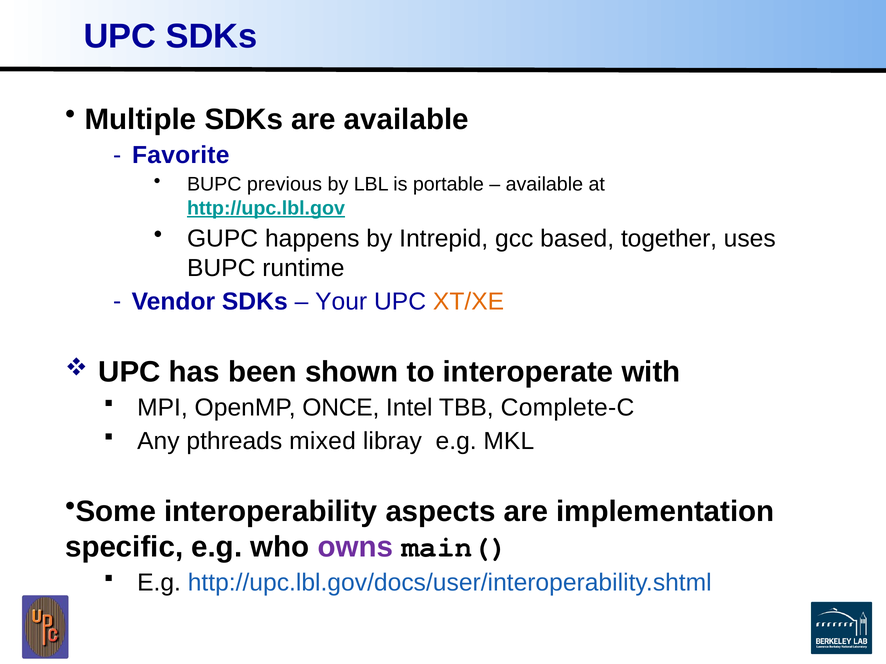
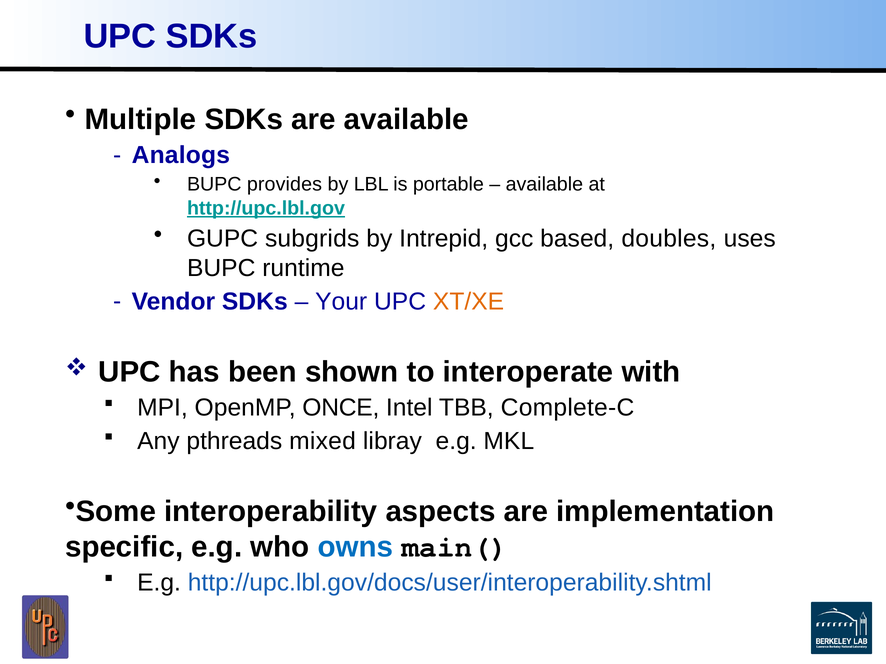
Favorite: Favorite -> Analogs
previous: previous -> provides
happens: happens -> subgrids
together: together -> doubles
owns colour: purple -> blue
